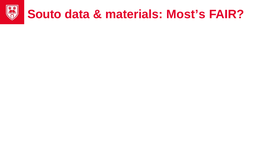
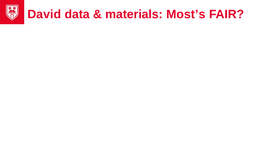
Souto: Souto -> David
